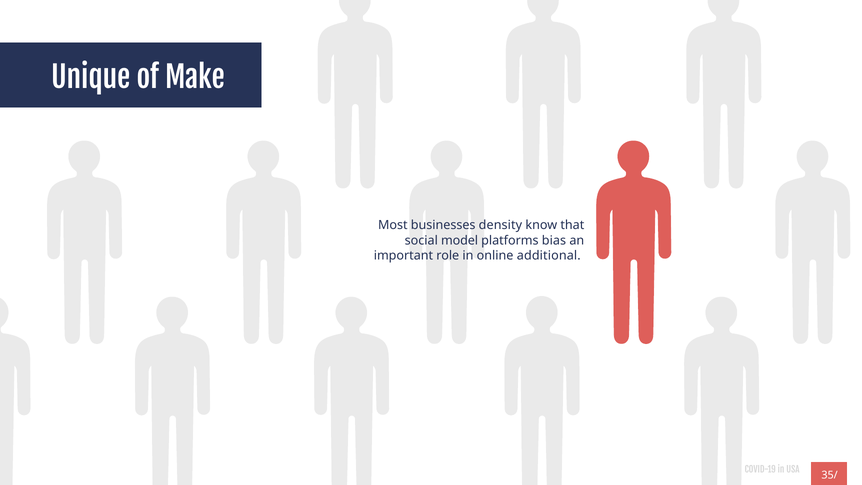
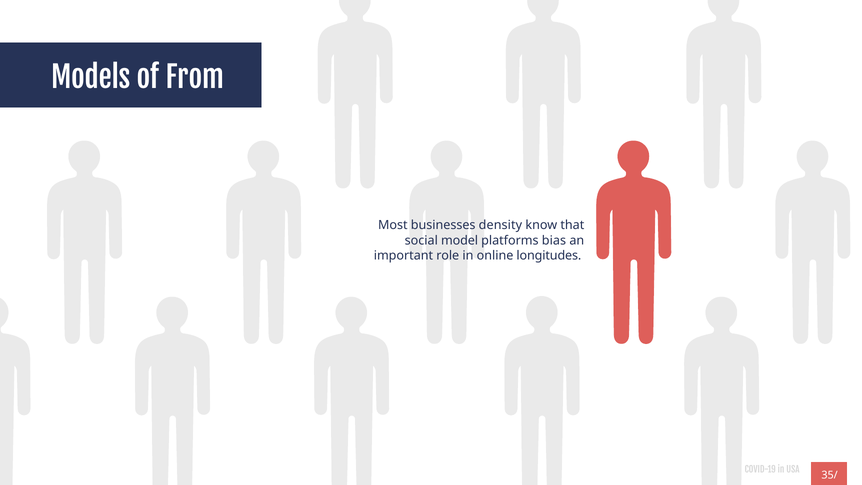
Unique: Unique -> Models
Make: Make -> From
additional: additional -> longitudes
